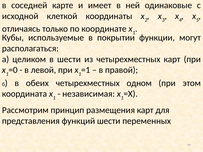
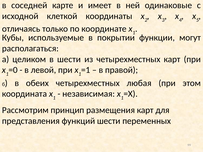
одном: одном -> любая
